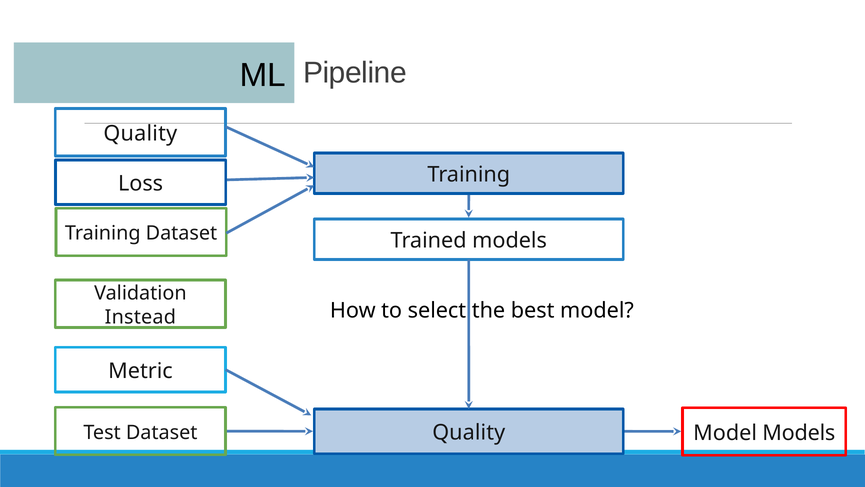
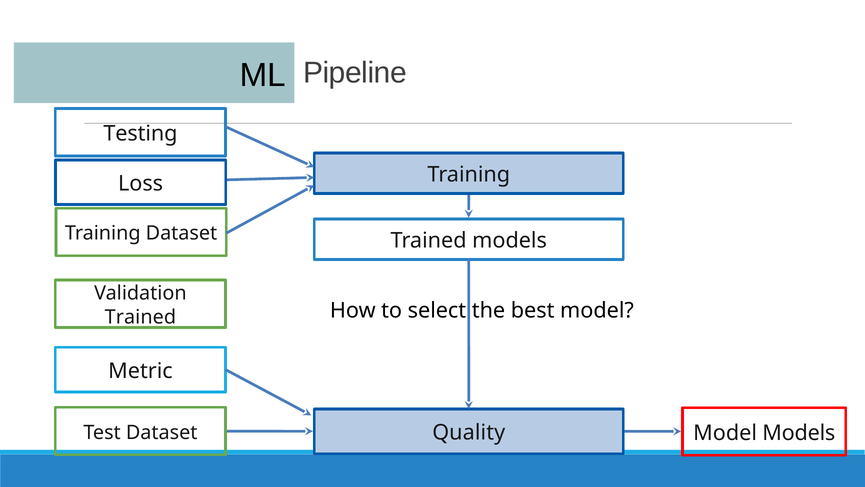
Quality at (140, 134): Quality -> Testing
Instead at (140, 317): Instead -> Trained
